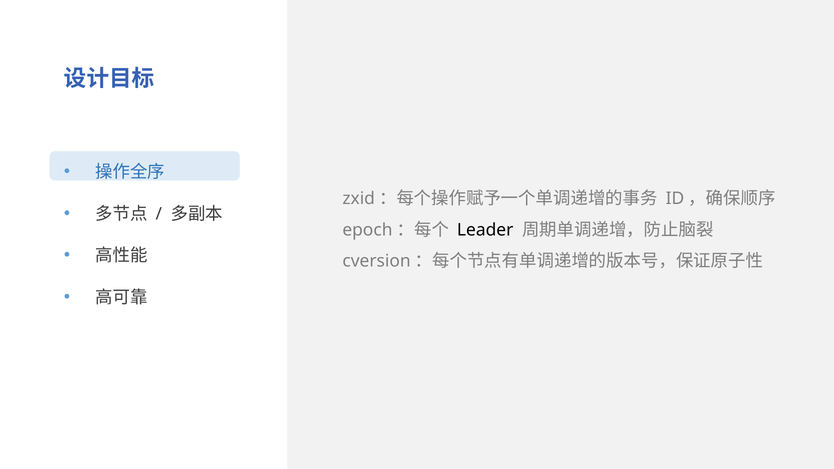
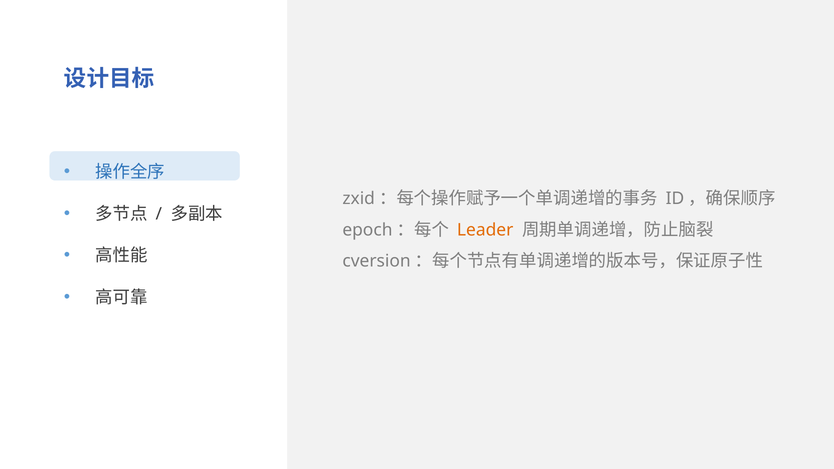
Leader colour: black -> orange
